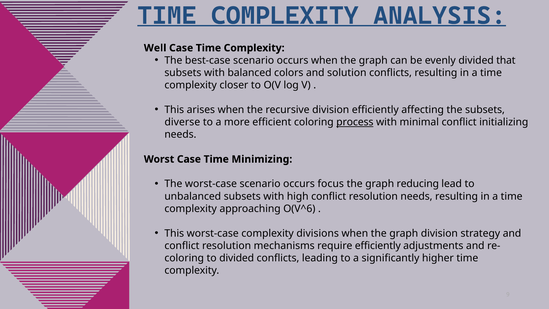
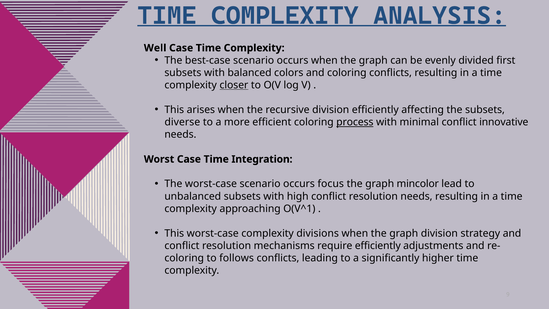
that: that -> first
and solution: solution -> coloring
closer underline: none -> present
initializing: initializing -> innovative
Minimizing: Minimizing -> Integration
reducing: reducing -> mincolor
O(V^6: O(V^6 -> O(V^1
to divided: divided -> follows
